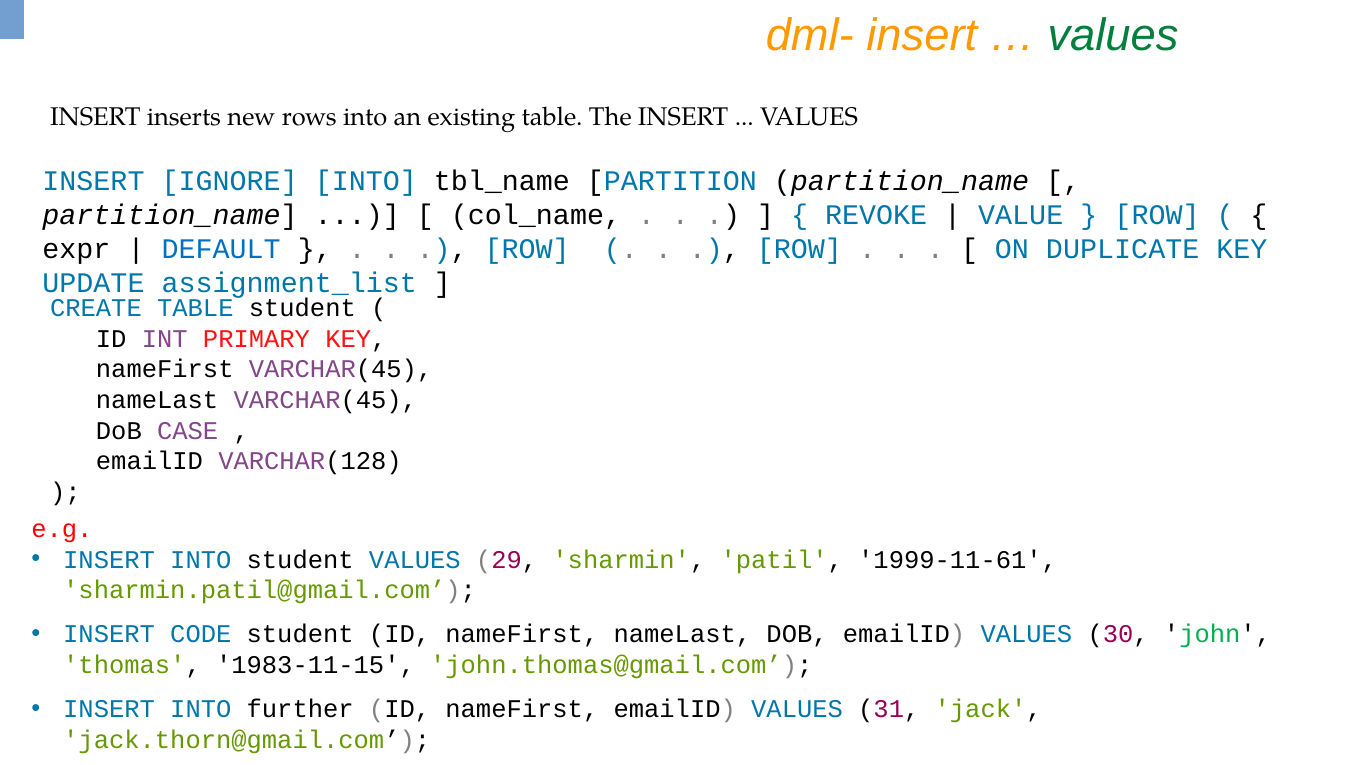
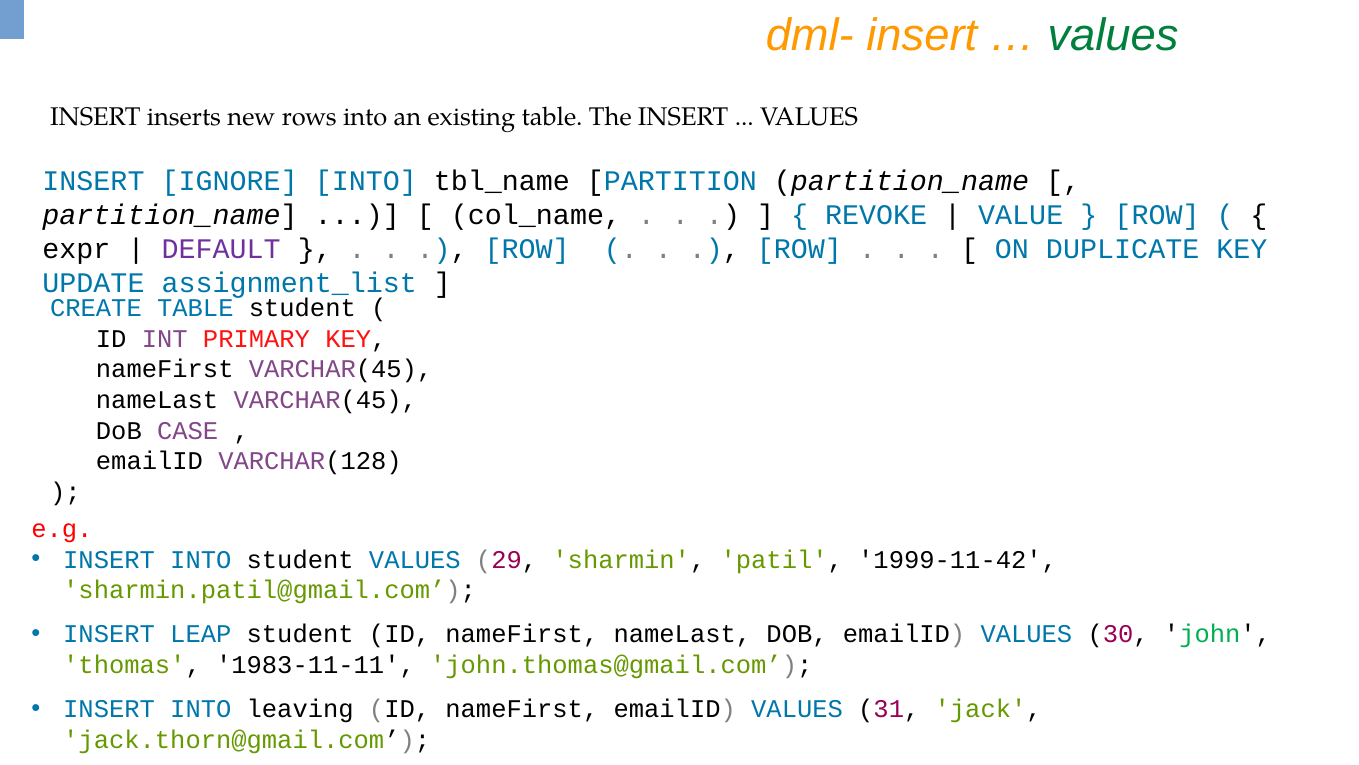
DEFAULT colour: blue -> purple
1999-11-61: 1999-11-61 -> 1999-11-42
CODE: CODE -> LEAP
1983-11-15: 1983-11-15 -> 1983-11-11
further: further -> leaving
